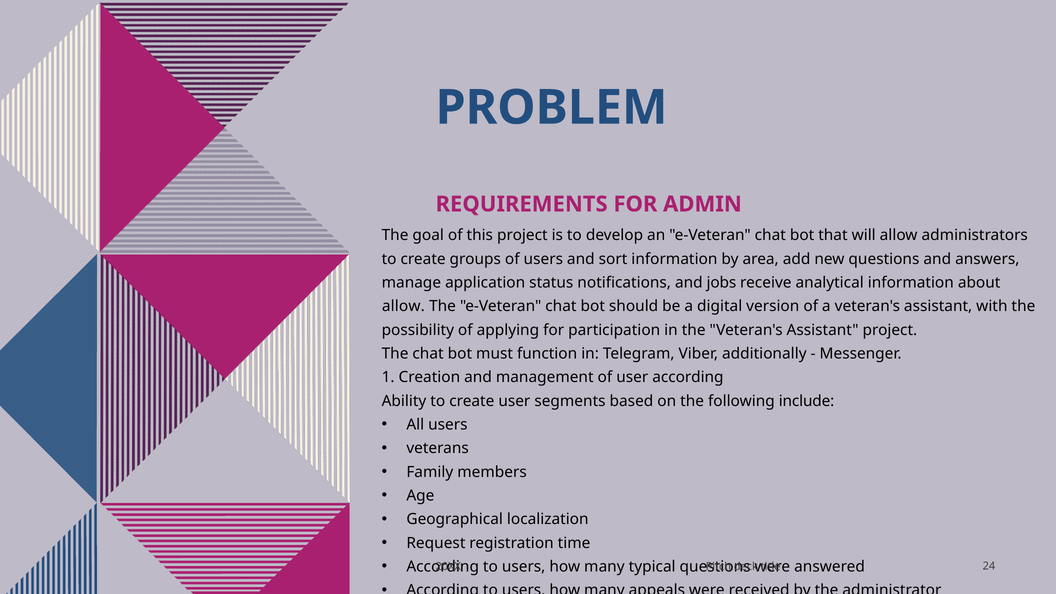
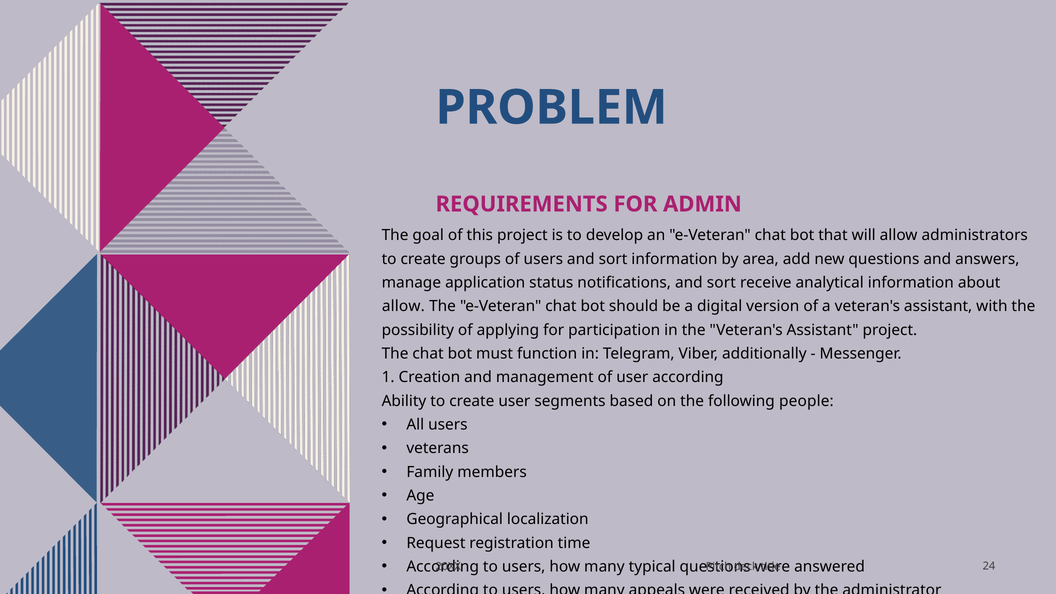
notifications and jobs: jobs -> sort
include: include -> people
